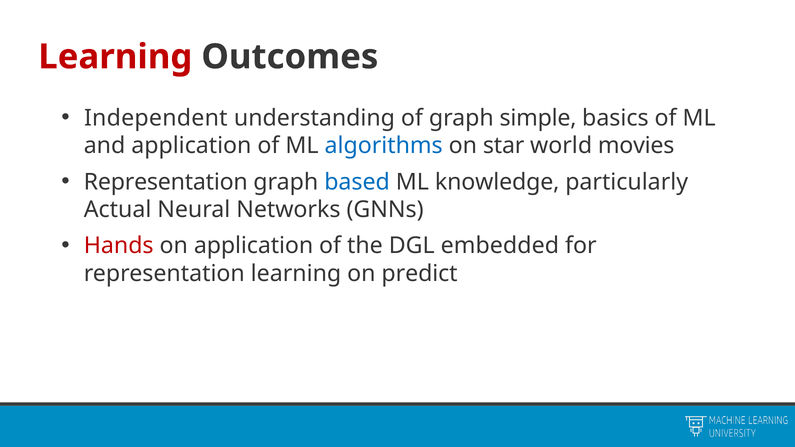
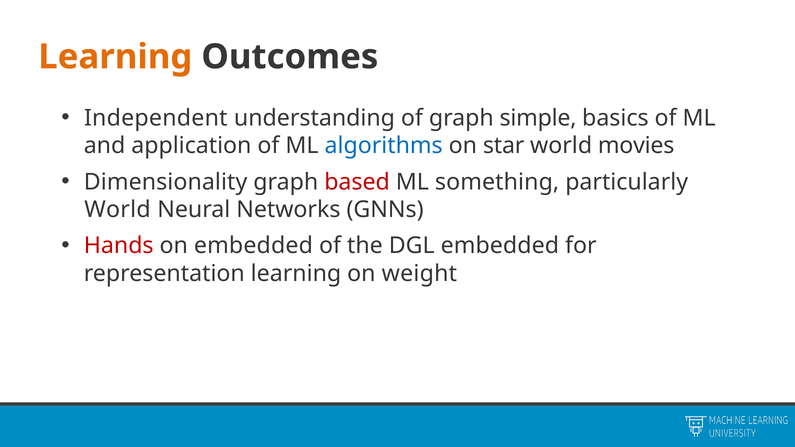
Learning at (115, 57) colour: red -> orange
Representation at (166, 182): Representation -> Dimensionality
based colour: blue -> red
knowledge: knowledge -> something
Actual at (118, 210): Actual -> World
on application: application -> embedded
predict: predict -> weight
